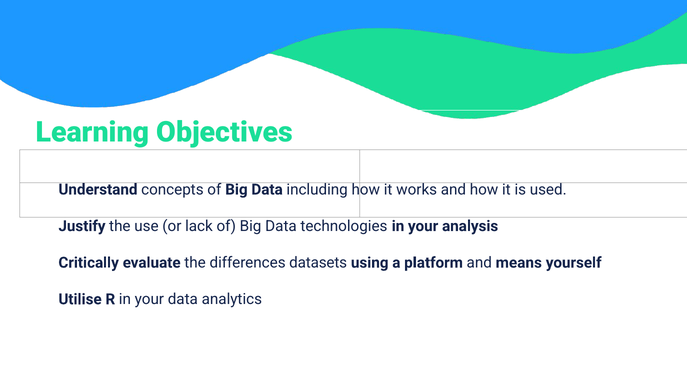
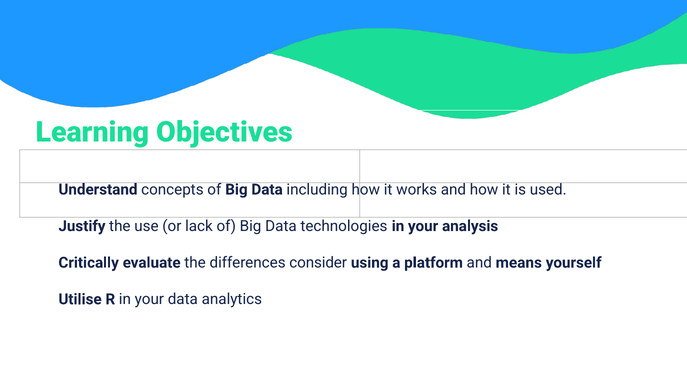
datasets: datasets -> consider
